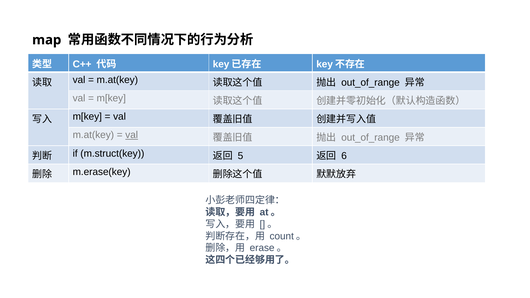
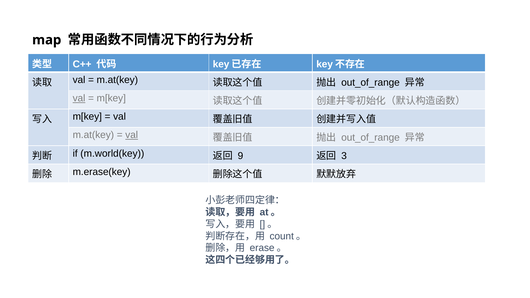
val at (79, 98) underline: none -> present
m.struct(key: m.struct(key -> m.world(key
5: 5 -> 9
6: 6 -> 3
